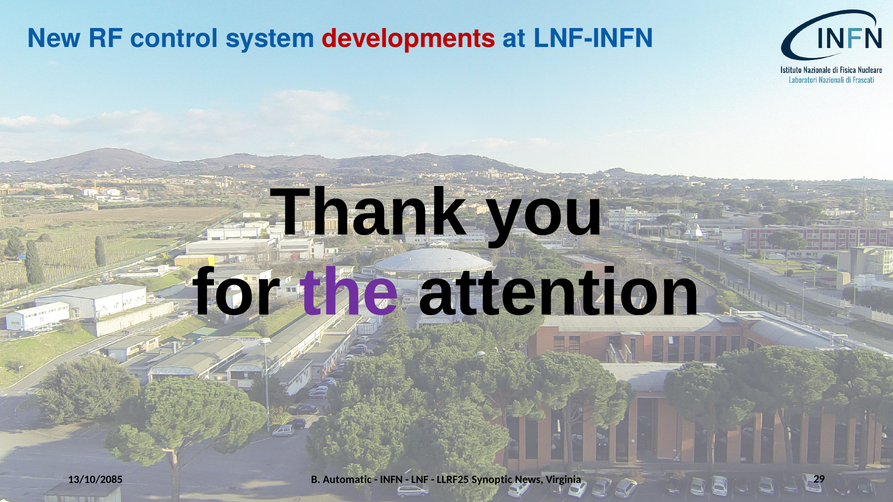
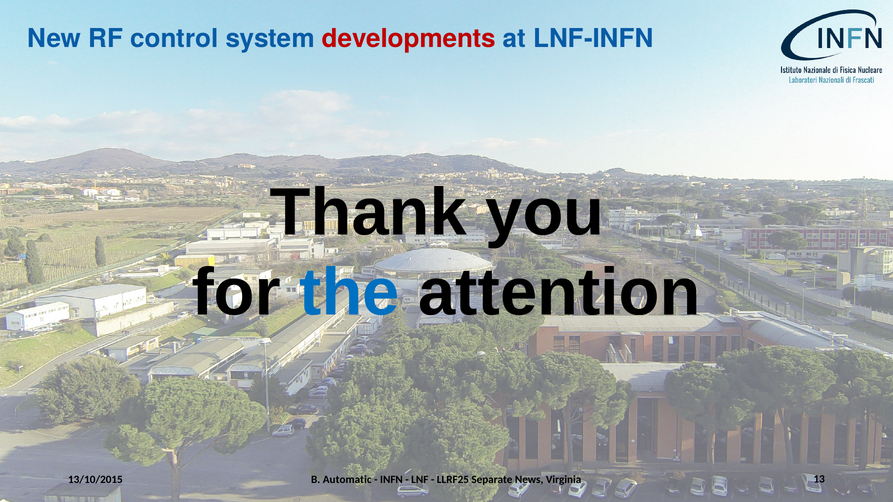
the colour: purple -> blue
13/10/2085: 13/10/2085 -> 13/10/2015
Synoptic: Synoptic -> Separate
29: 29 -> 13
